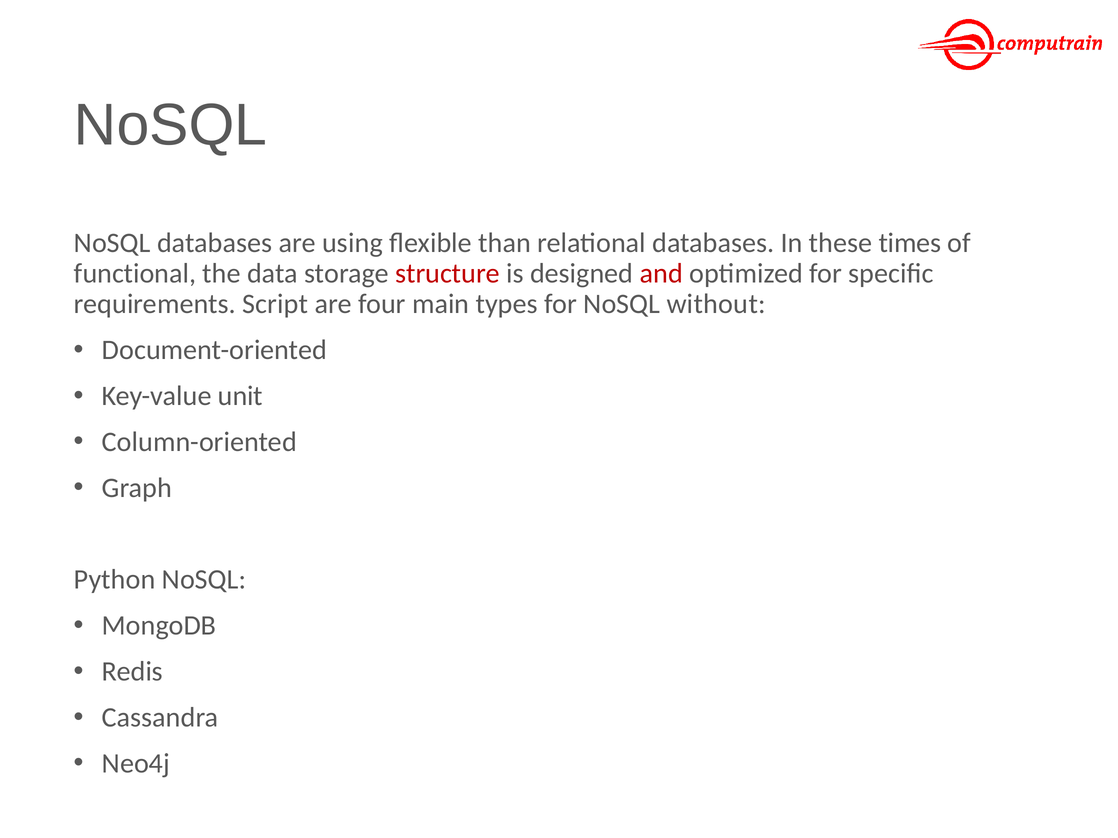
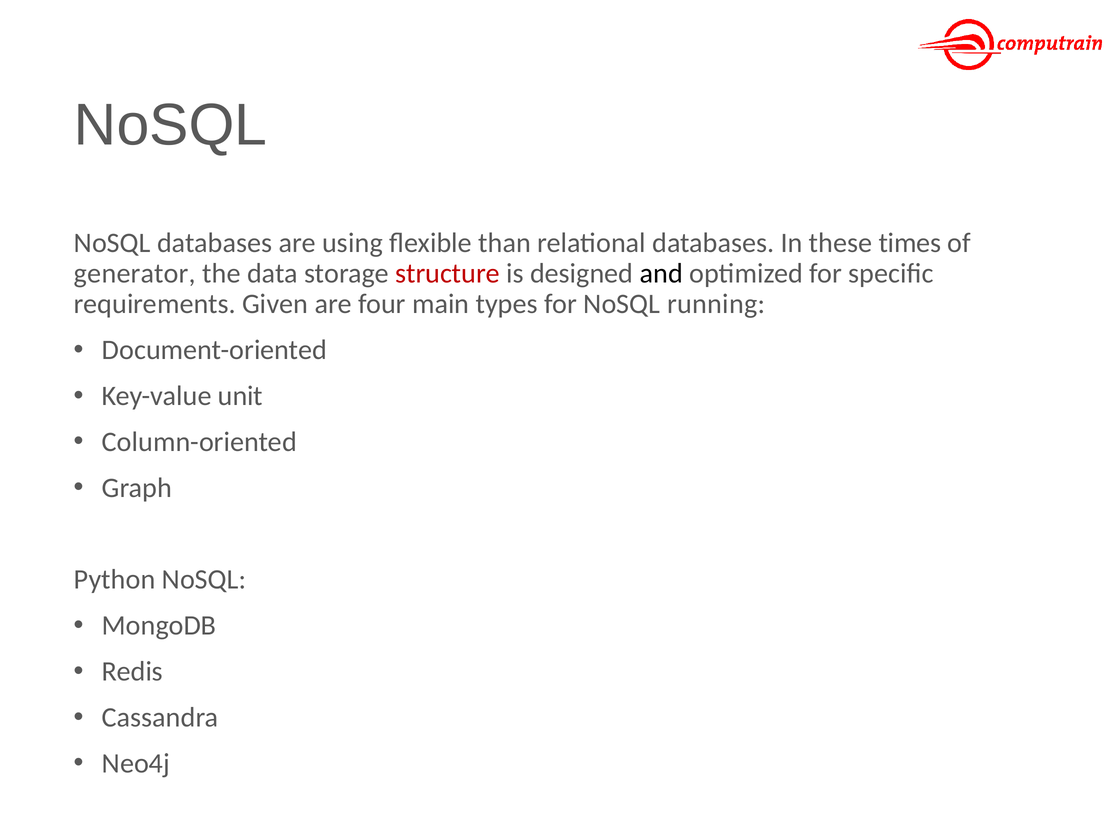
functional: functional -> generator
and colour: red -> black
Script: Script -> Given
without: without -> running
